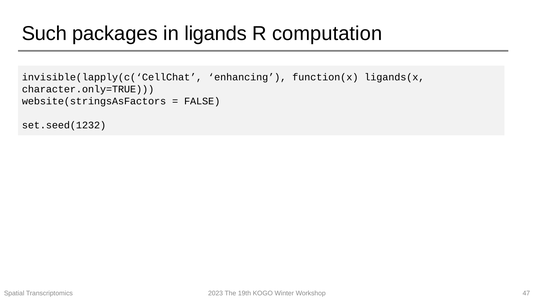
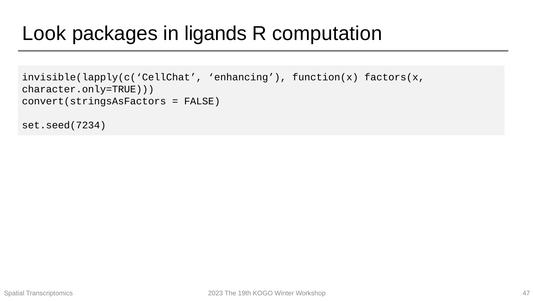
Such: Such -> Look
ligands(x: ligands(x -> factors(x
website(stringsAsFactors: website(stringsAsFactors -> convert(stringsAsFactors
set.seed(1232: set.seed(1232 -> set.seed(7234
